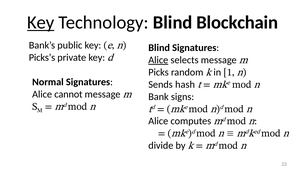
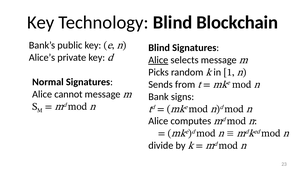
Key at (41, 22) underline: present -> none
Picks’s: Picks’s -> Alice’s
hash: hash -> from
